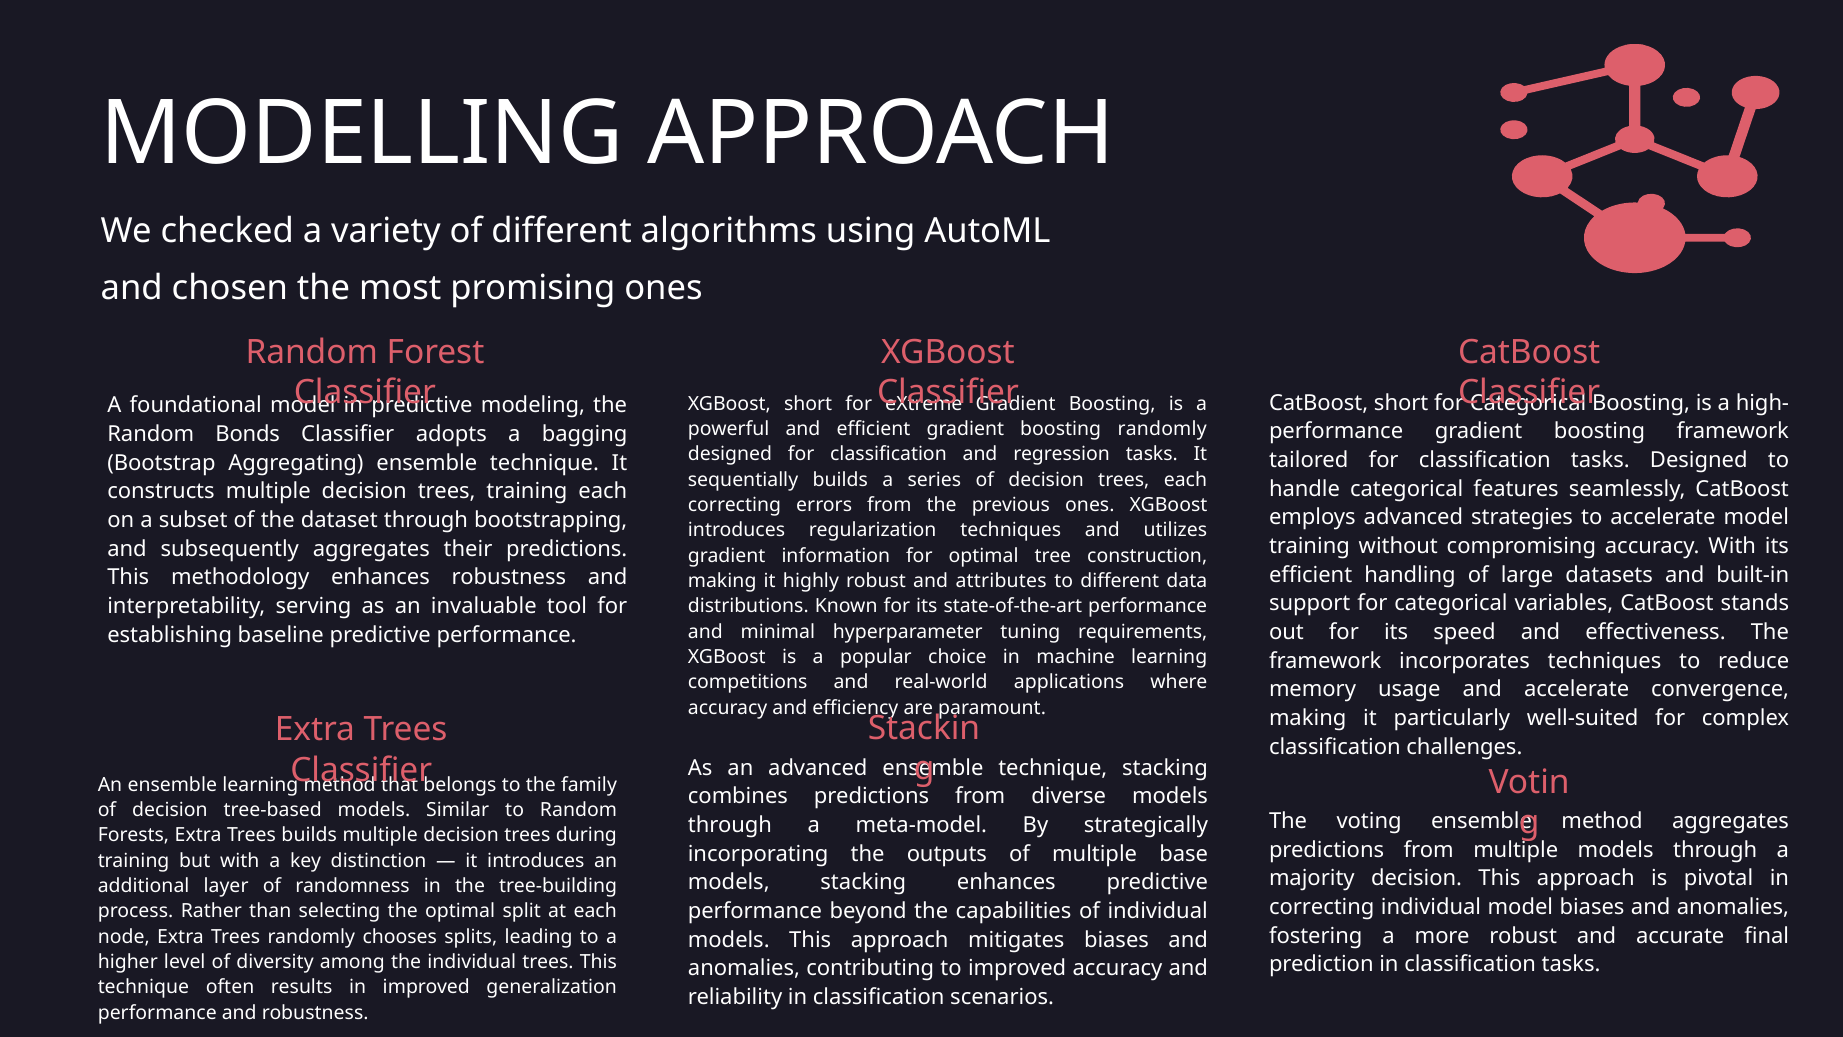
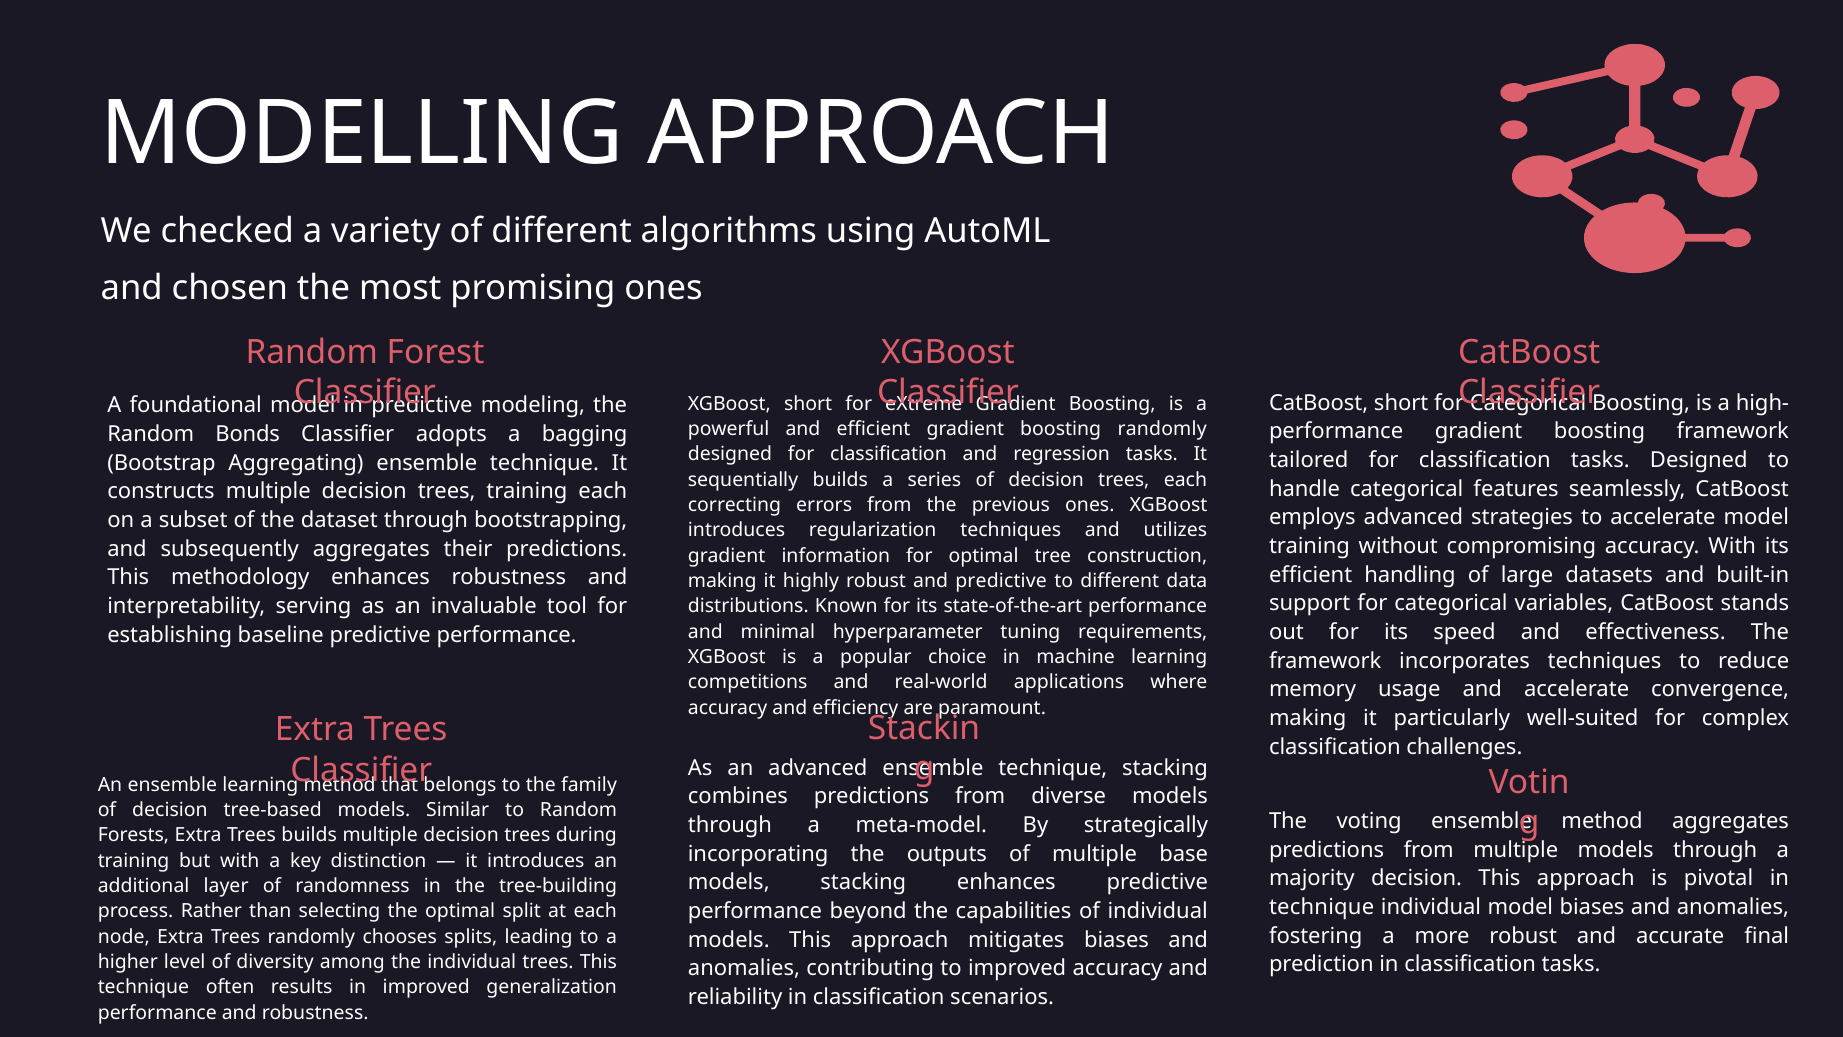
and attributes: attributes -> predictive
correcting at (1322, 907): correcting -> technique
